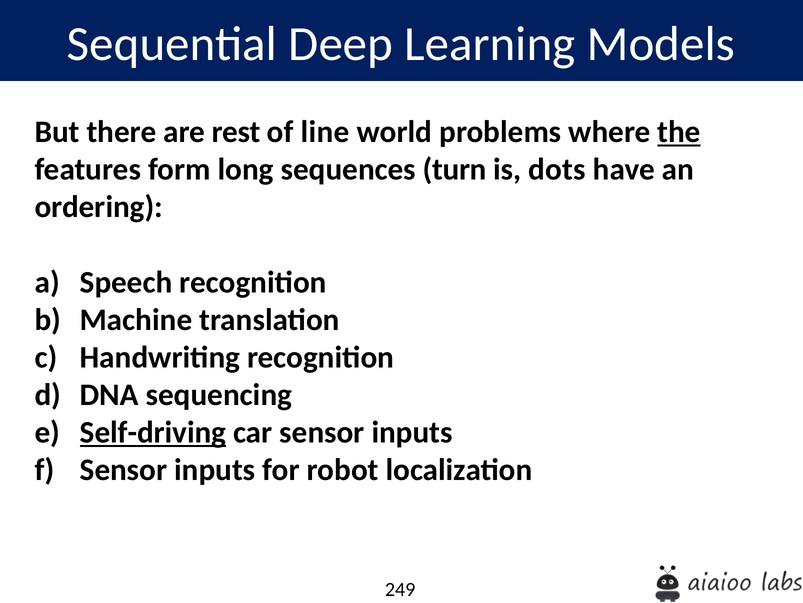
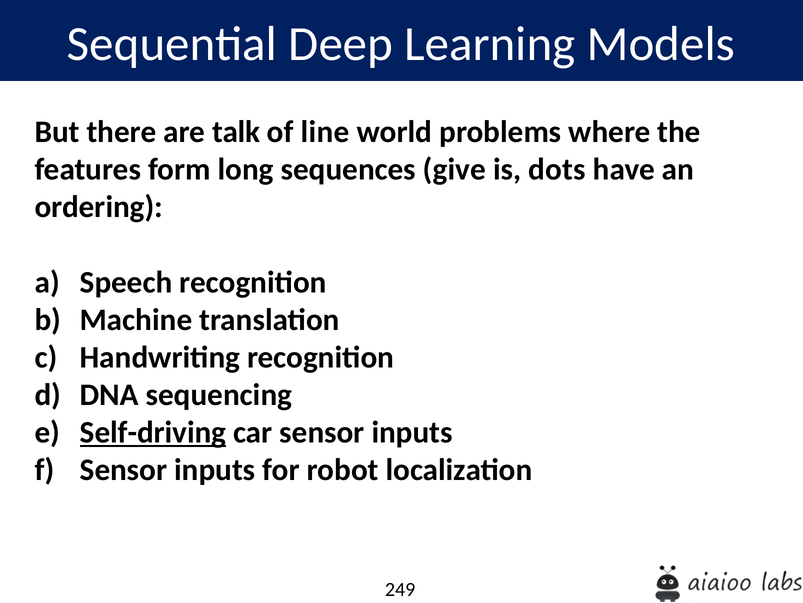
rest: rest -> talk
the underline: present -> none
turn: turn -> give
